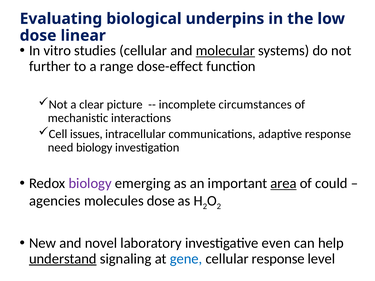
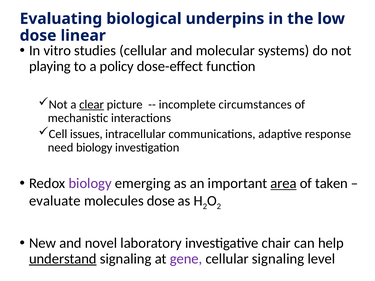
molecular underline: present -> none
further: further -> playing
range: range -> policy
clear underline: none -> present
could: could -> taken
agencies: agencies -> evaluate
even: even -> chair
gene colour: blue -> purple
cellular response: response -> signaling
